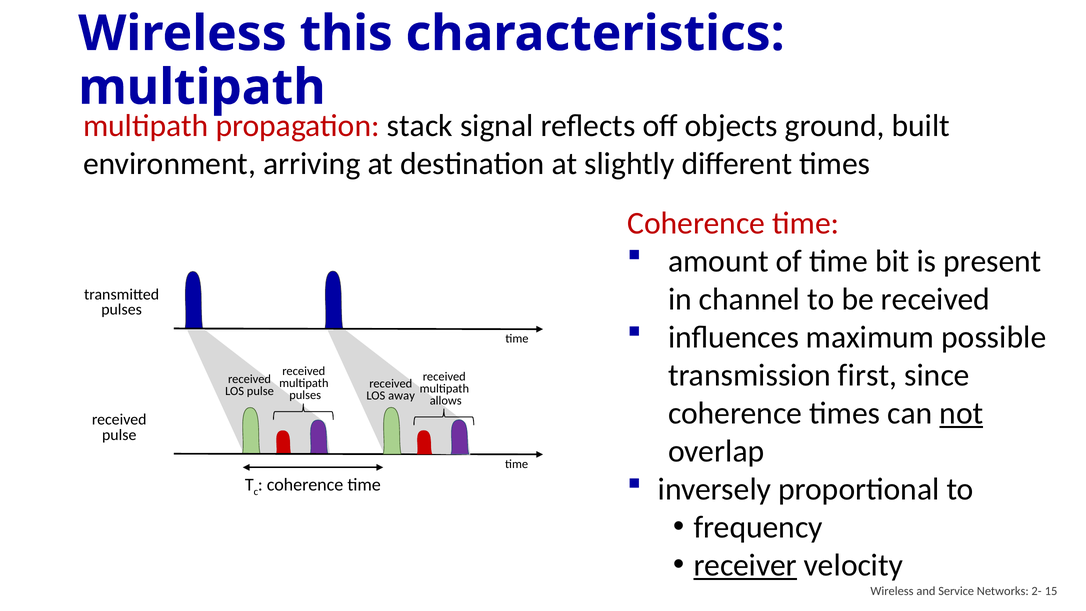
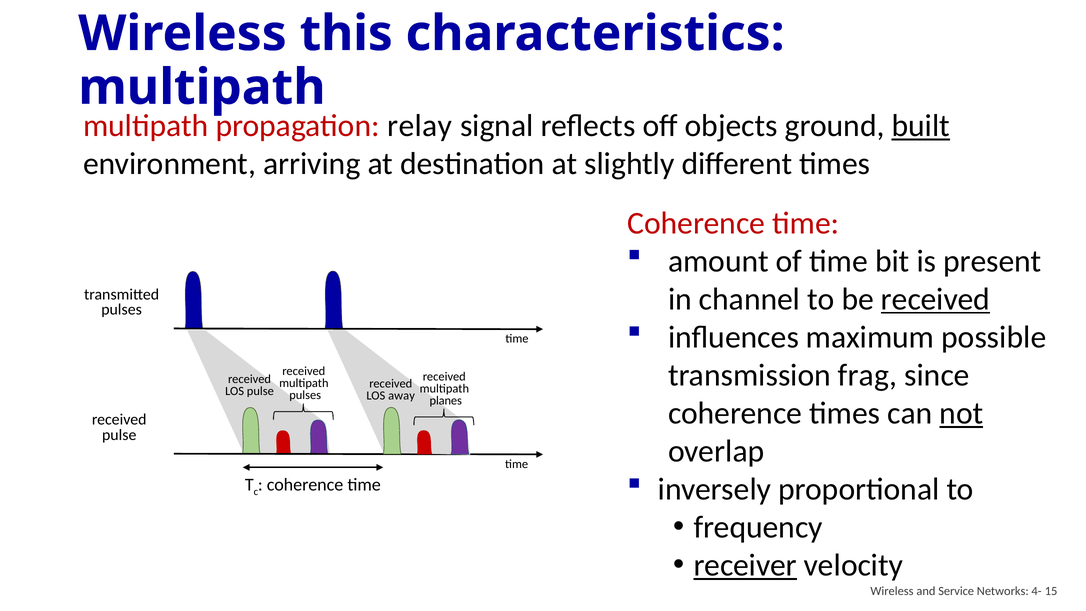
stack: stack -> relay
built underline: none -> present
received at (936, 299) underline: none -> present
first: first -> frag
allows: allows -> planes
2-: 2- -> 4-
